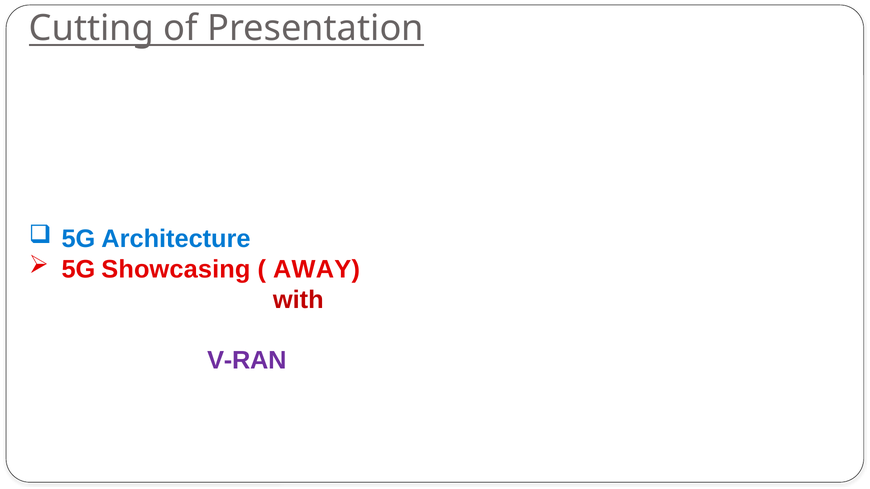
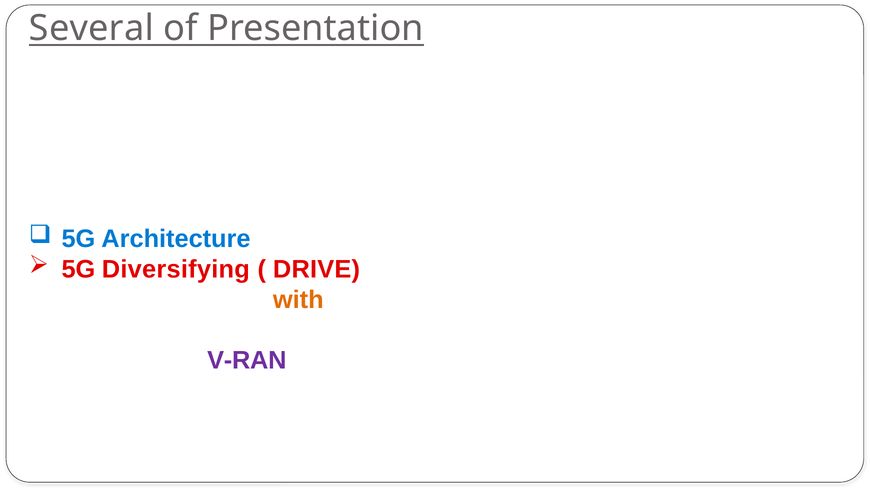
Cutting: Cutting -> Several
Showcasing at (176, 269): Showcasing -> Diversifying
AWAY: AWAY -> DRIVE
with at (298, 300) colour: red -> orange
